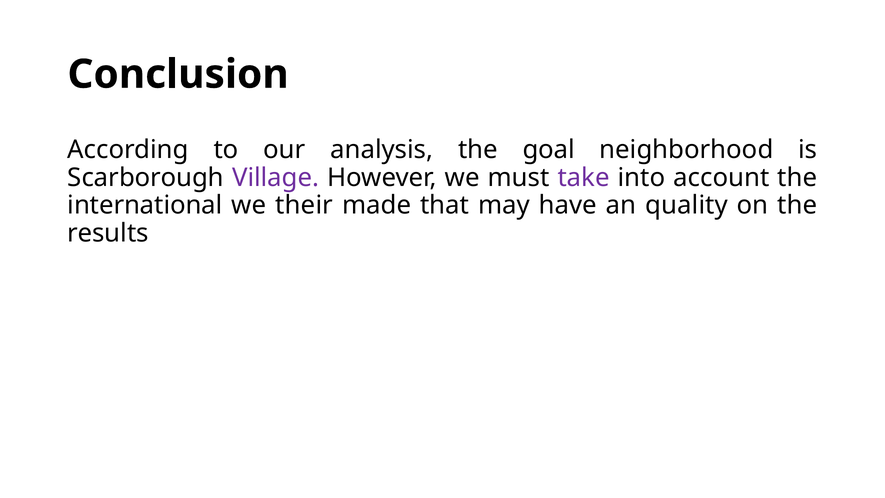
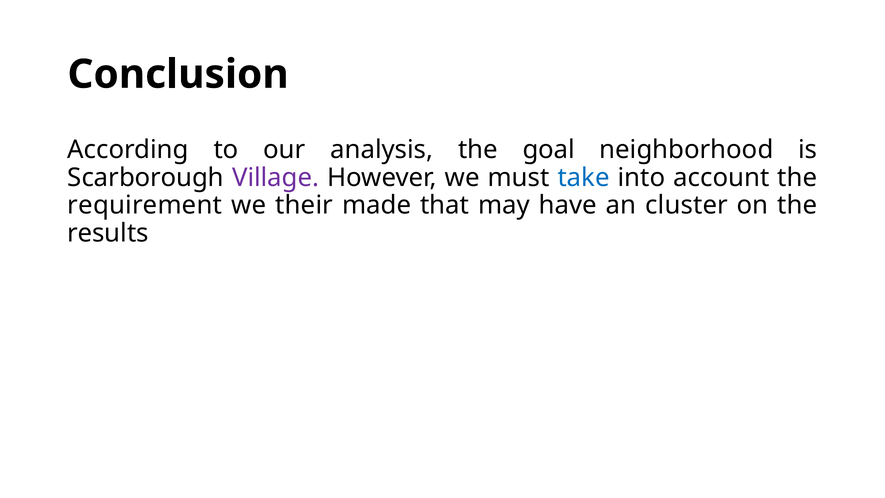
take colour: purple -> blue
international: international -> requirement
quality: quality -> cluster
